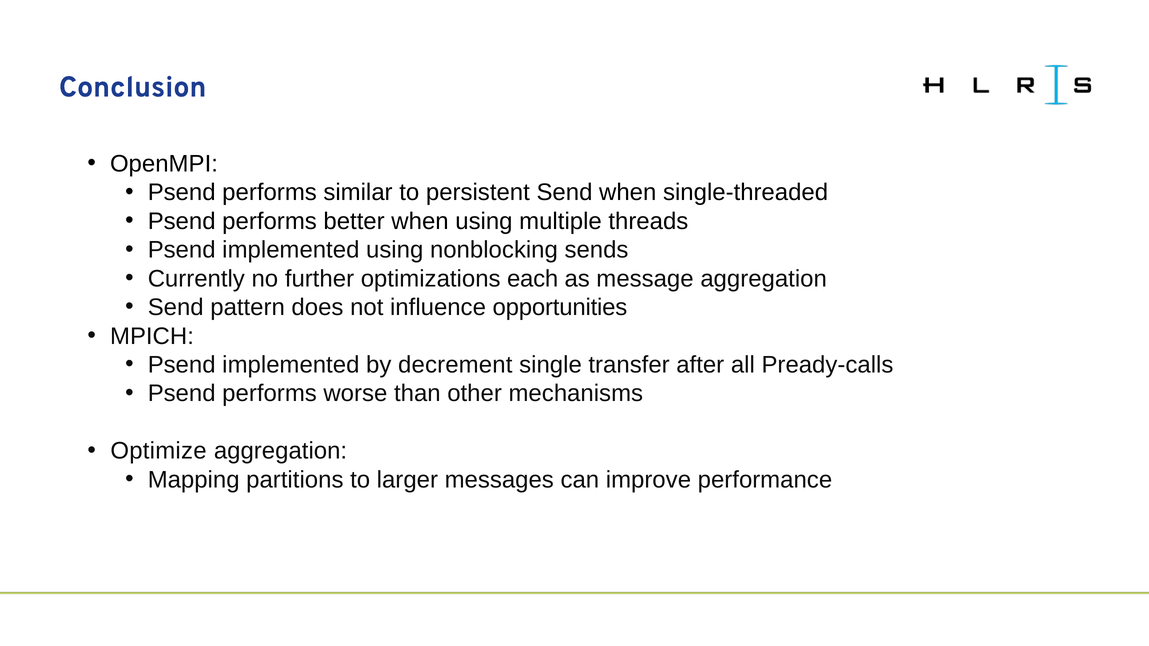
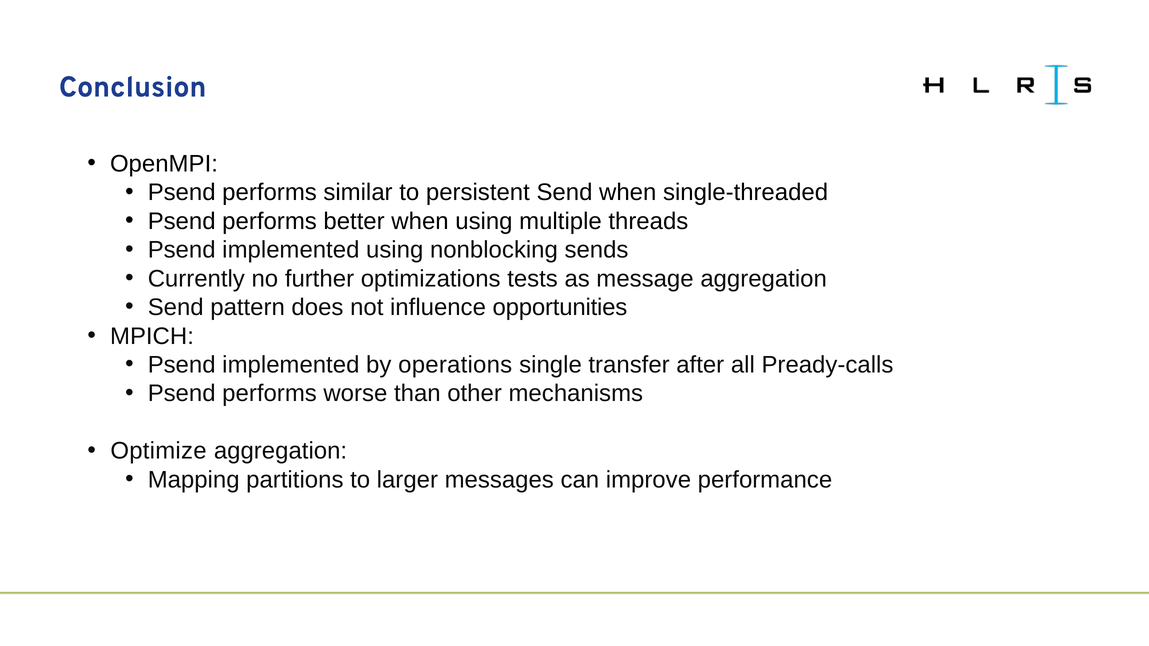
each: each -> tests
decrement: decrement -> operations
